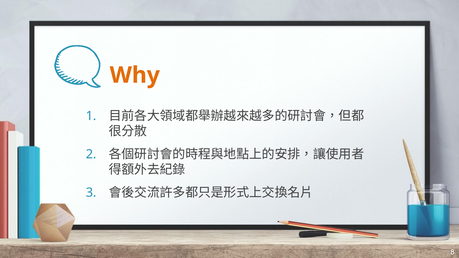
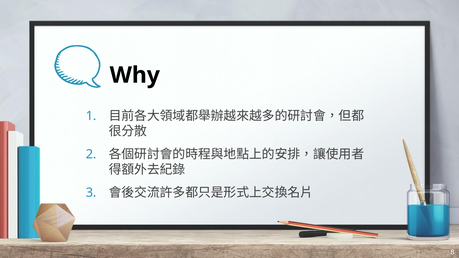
Why colour: orange -> black
